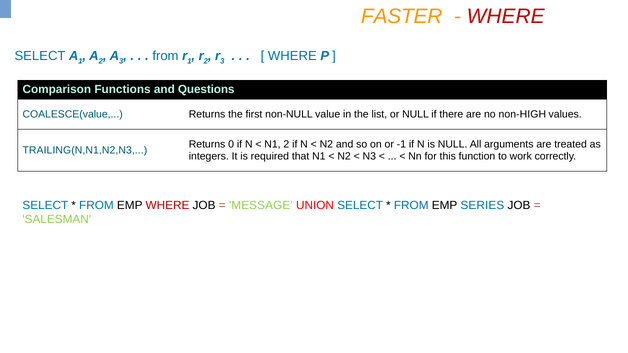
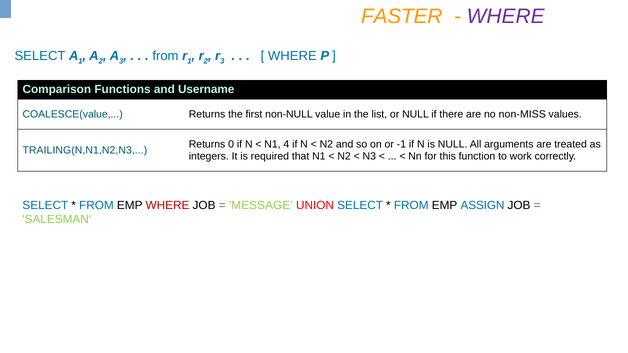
WHERE at (506, 16) colour: red -> purple
Questions: Questions -> Username
non-HIGH: non-HIGH -> non-MISS
N1 2: 2 -> 4
SERIES: SERIES -> ASSIGN
